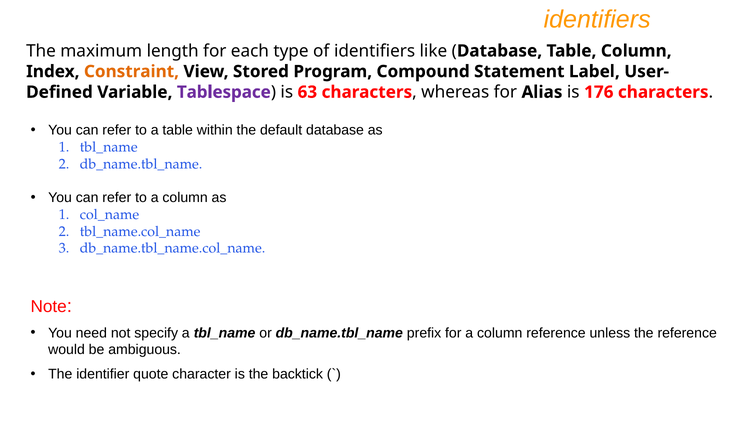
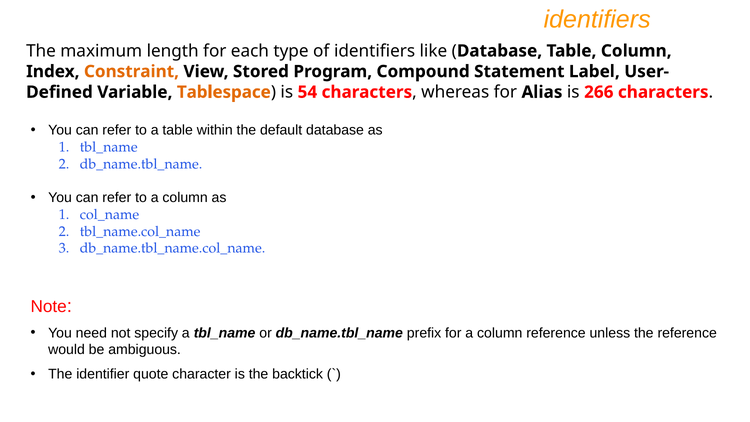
Tablespace colour: purple -> orange
63: 63 -> 54
176: 176 -> 266
